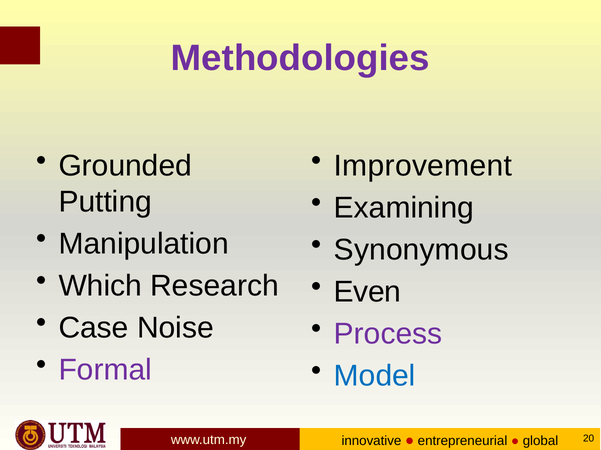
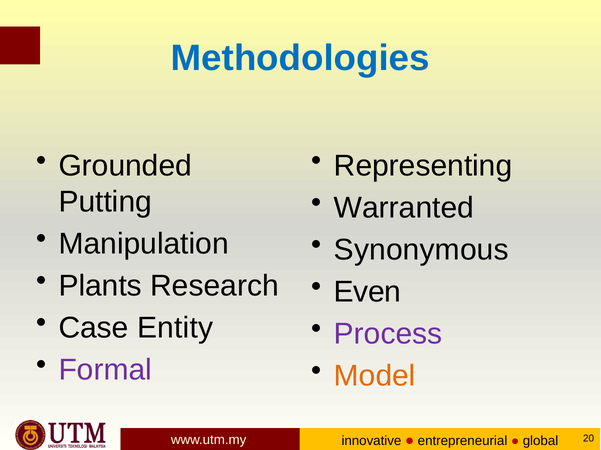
Methodologies colour: purple -> blue
Improvement: Improvement -> Representing
Examining: Examining -> Warranted
Which: Which -> Plants
Noise: Noise -> Entity
Model colour: blue -> orange
